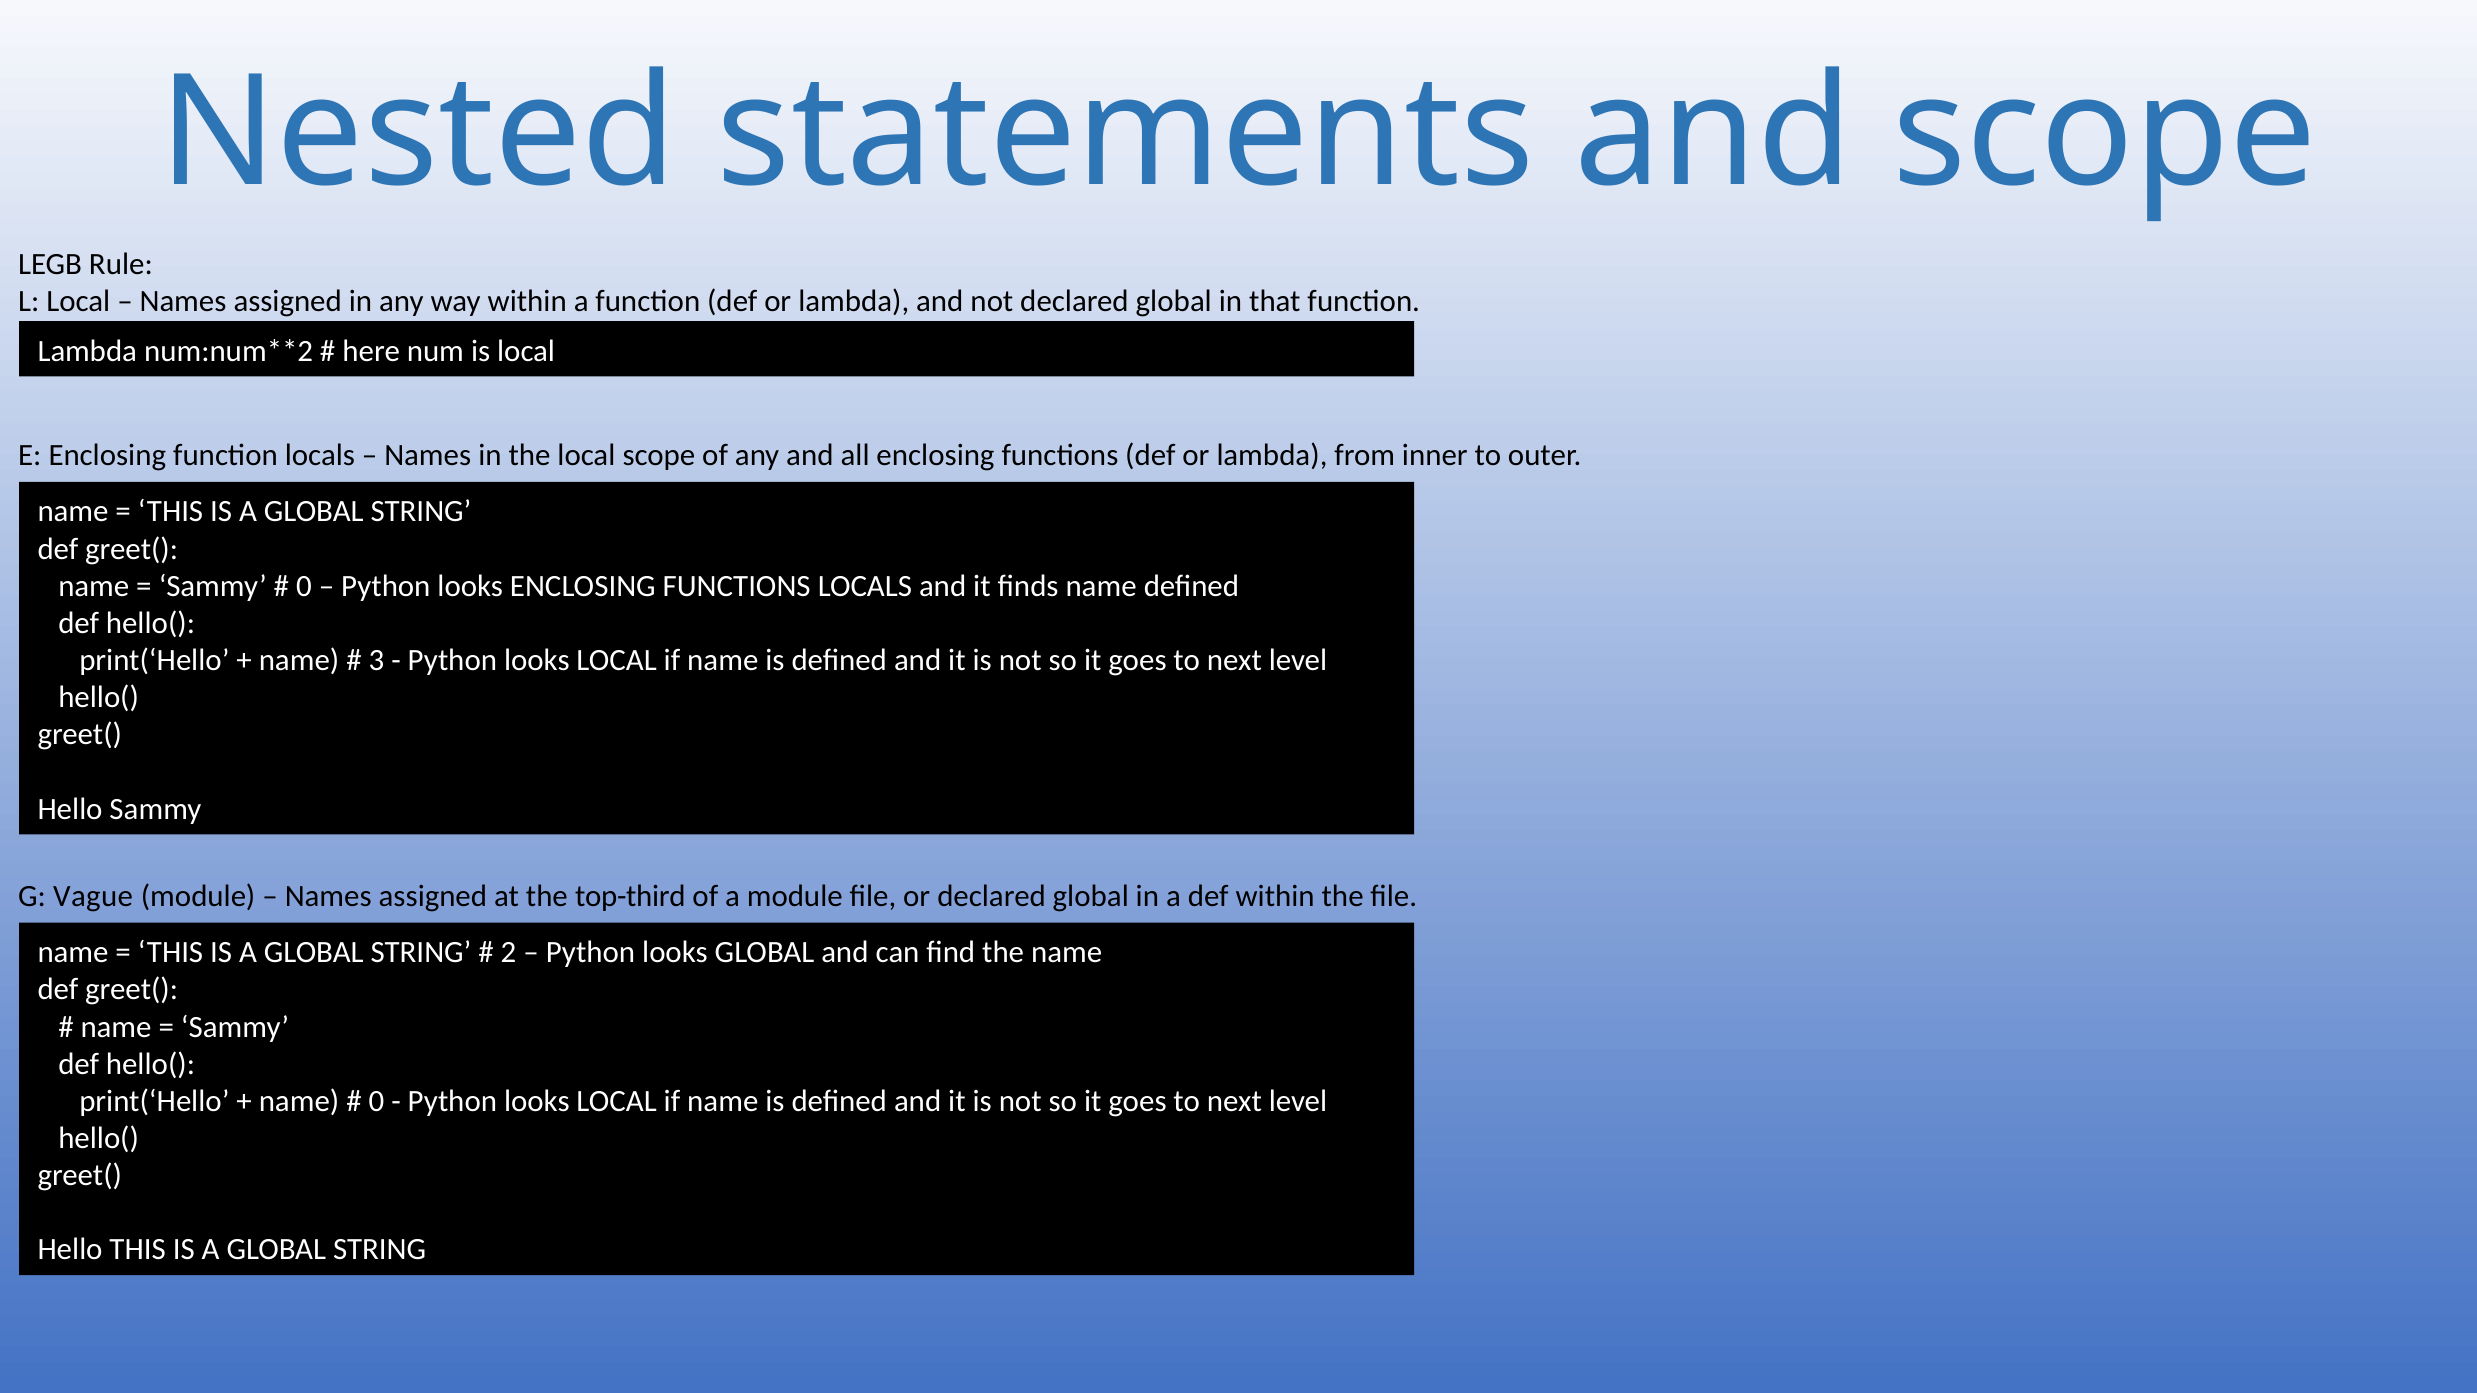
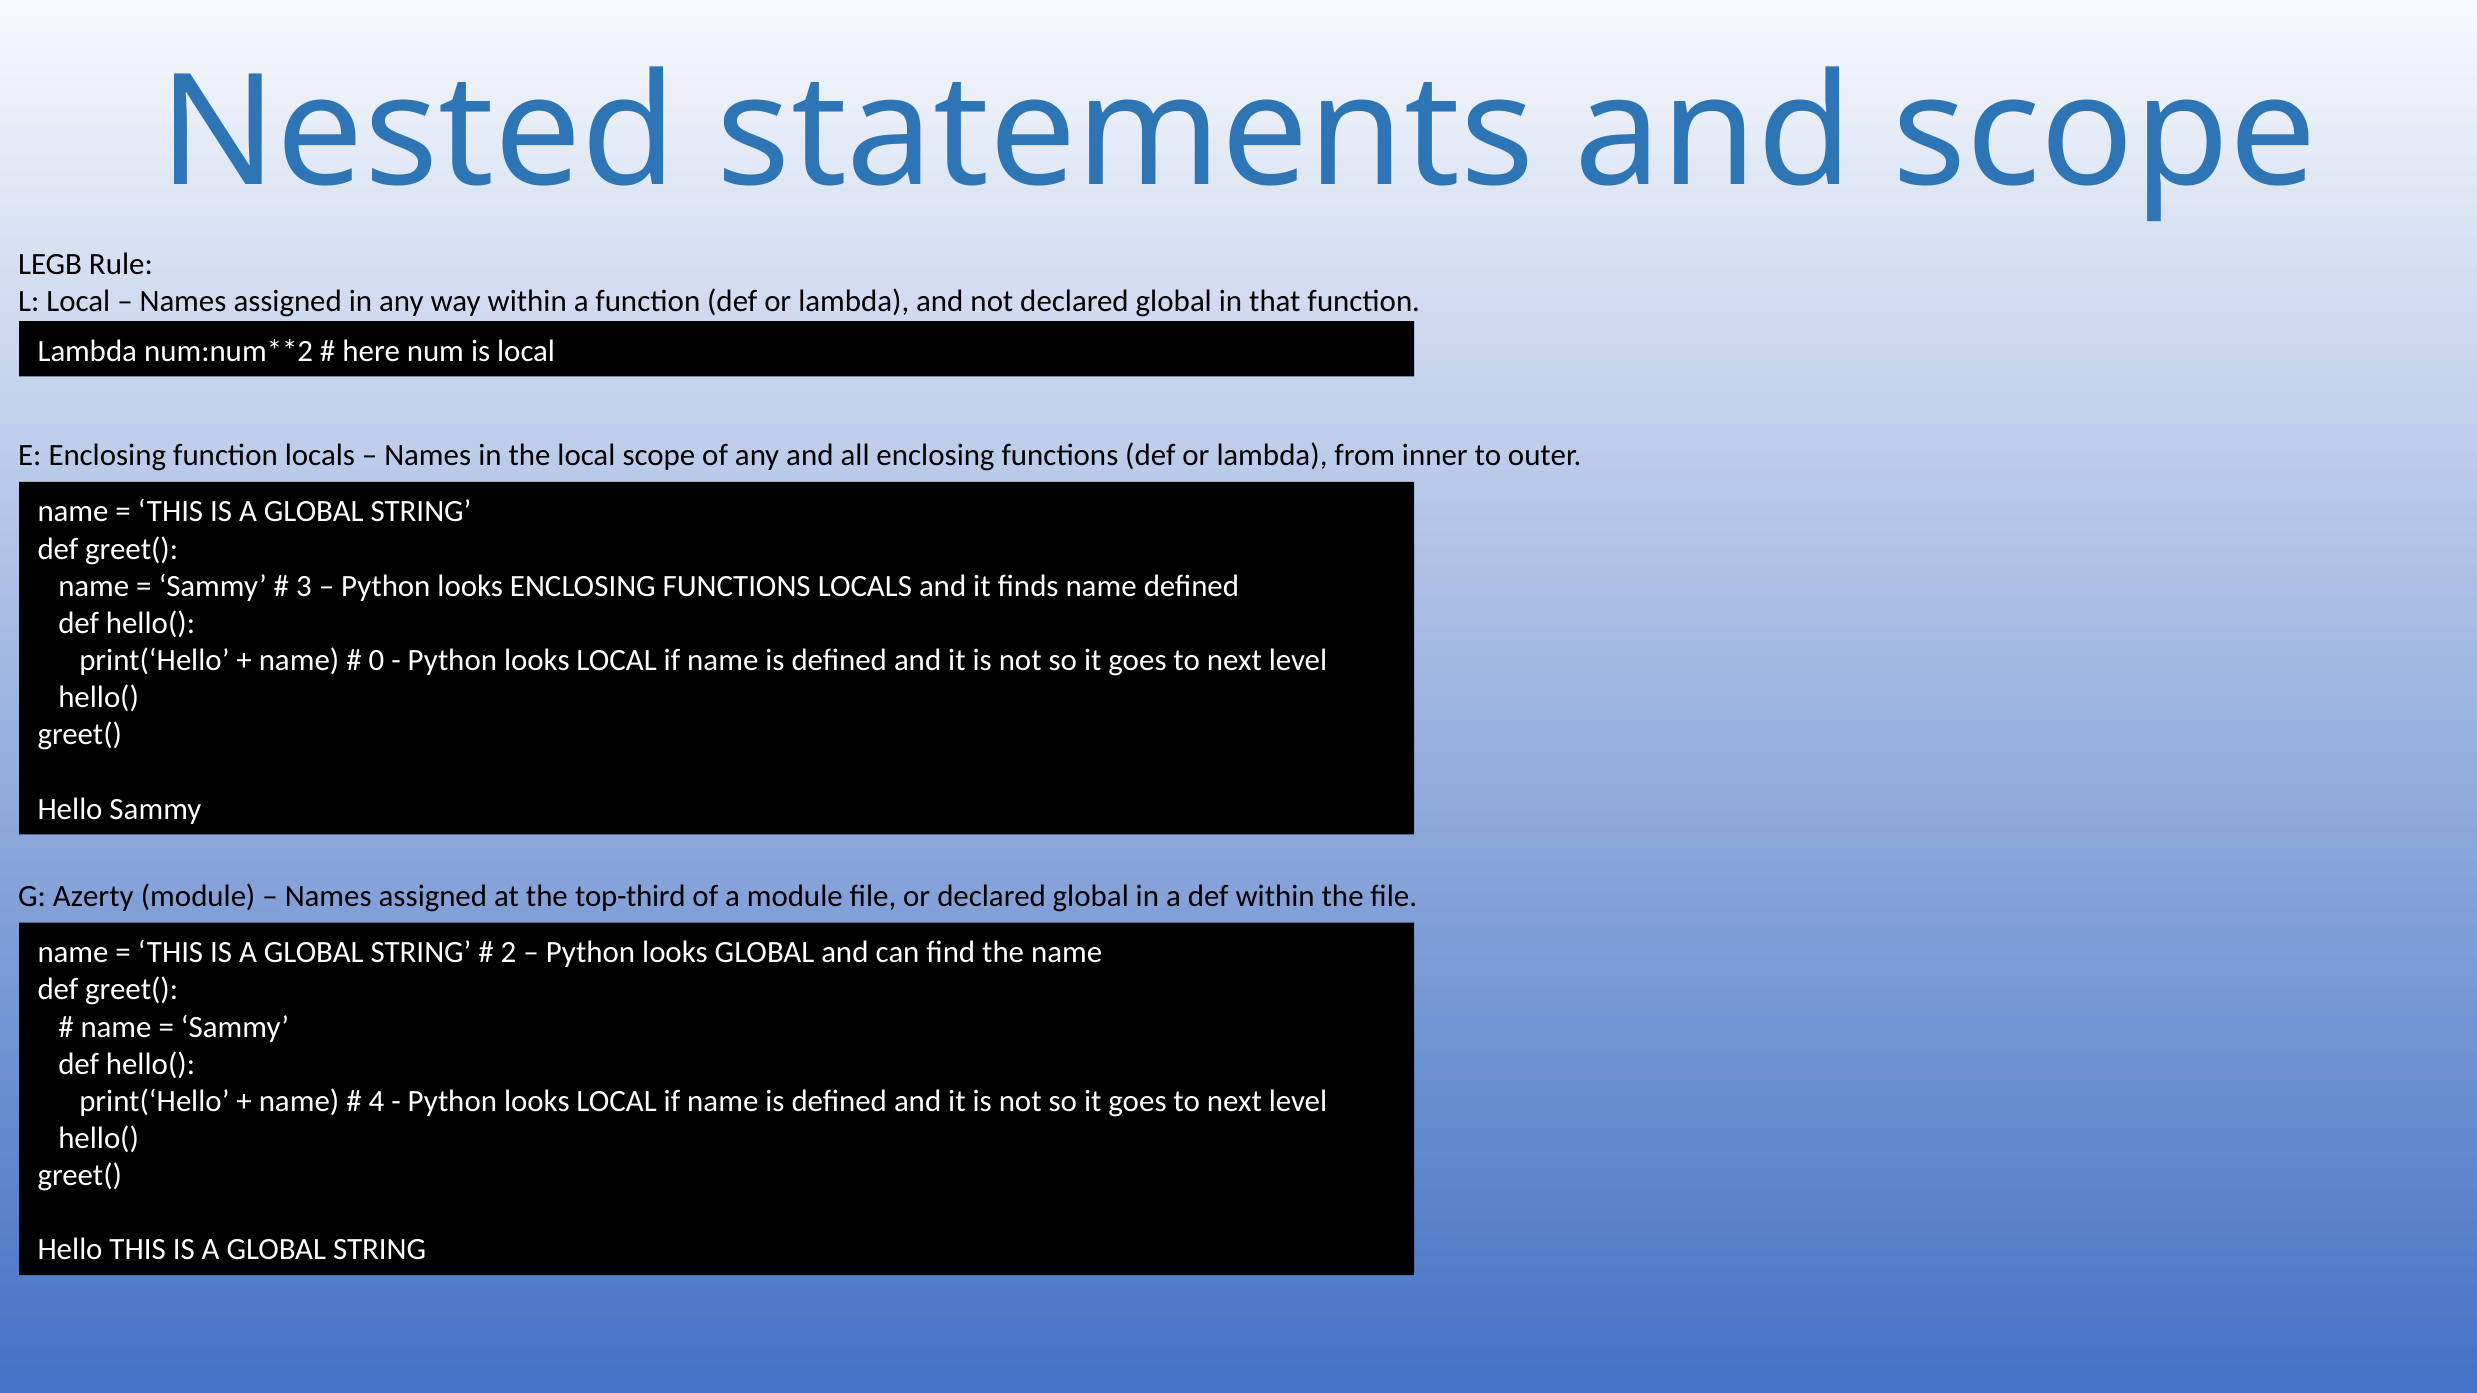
0 at (304, 586): 0 -> 3
3: 3 -> 0
Vague: Vague -> Azerty
0 at (376, 1101): 0 -> 4
